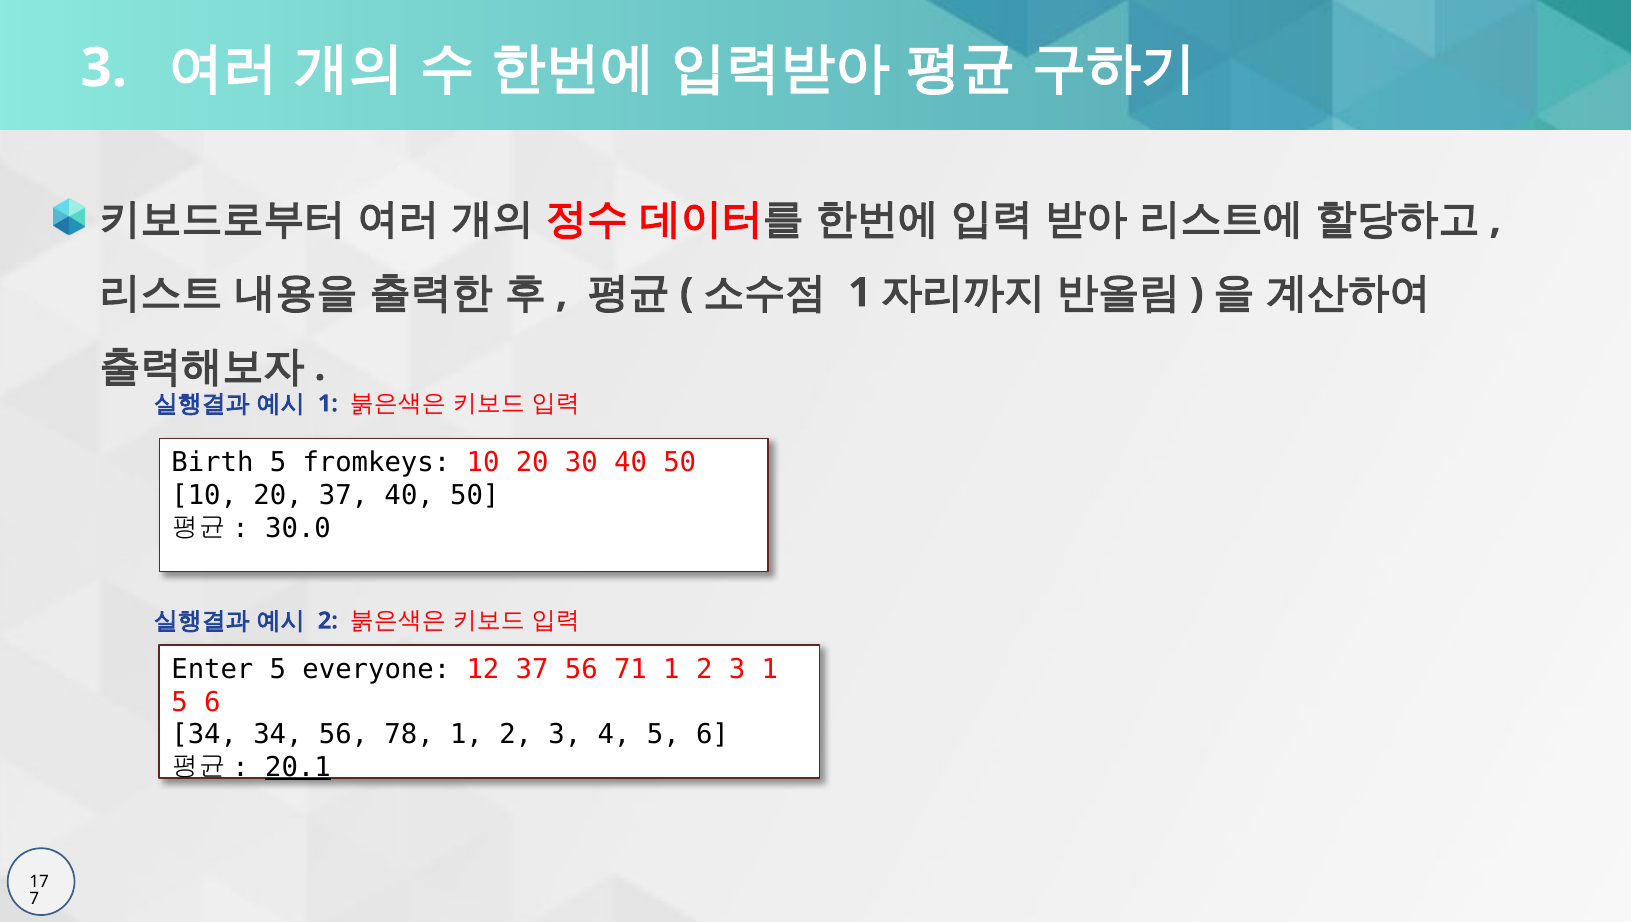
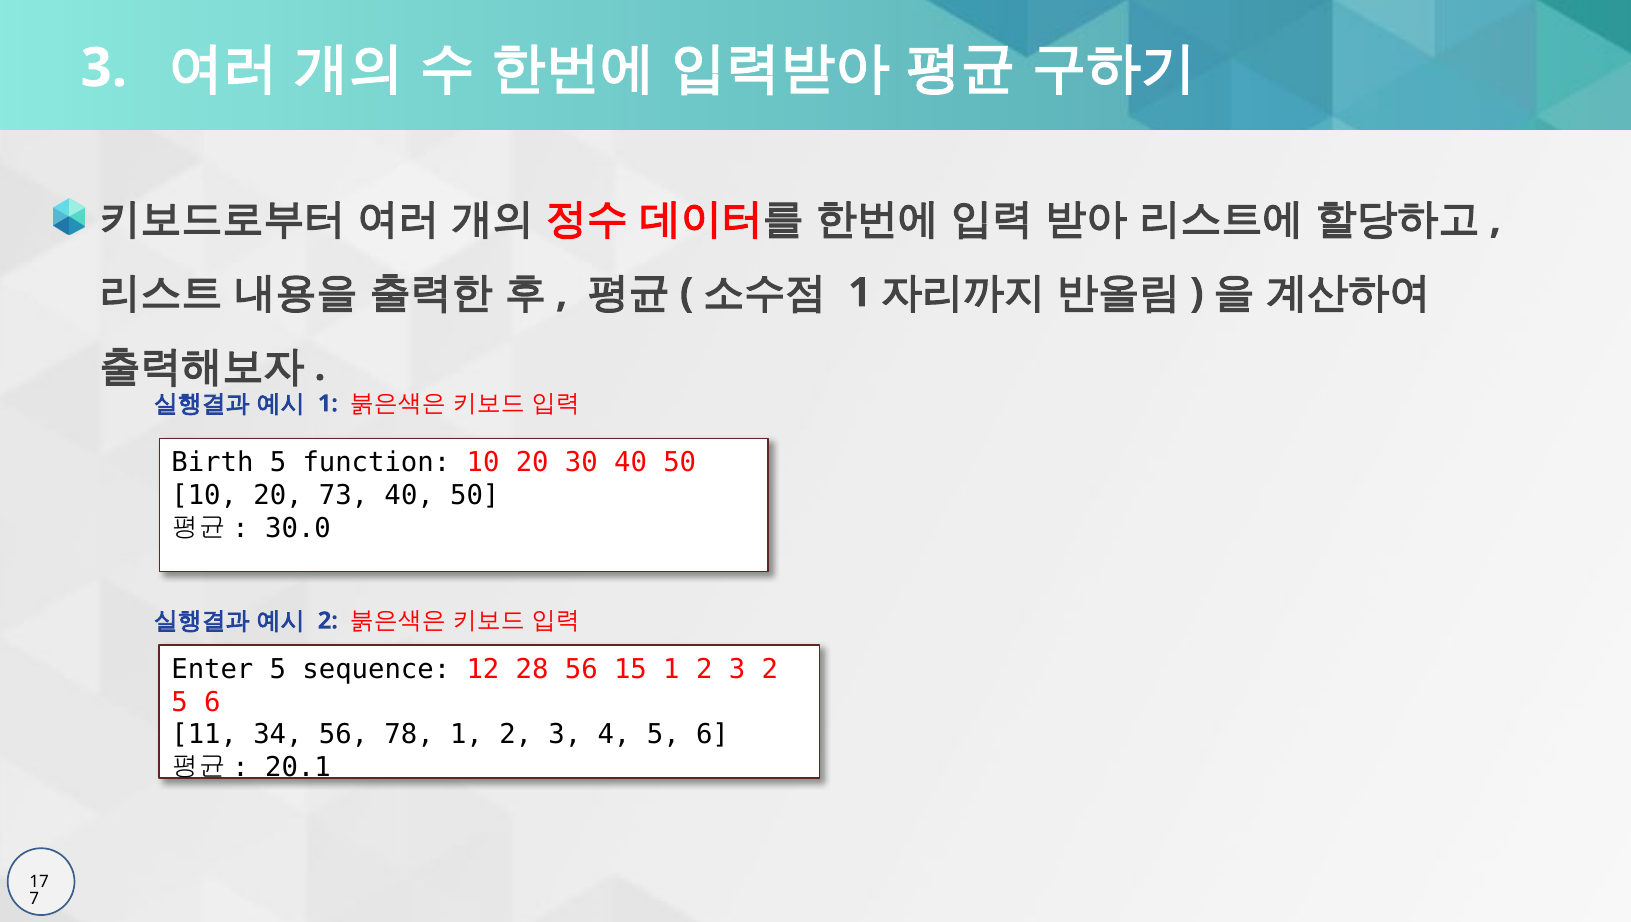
fromkeys: fromkeys -> function
20 37: 37 -> 73
everyone: everyone -> sequence
12 37: 37 -> 28
71: 71 -> 15
3 1: 1 -> 2
34 at (204, 735): 34 -> 11
20.1 underline: present -> none
